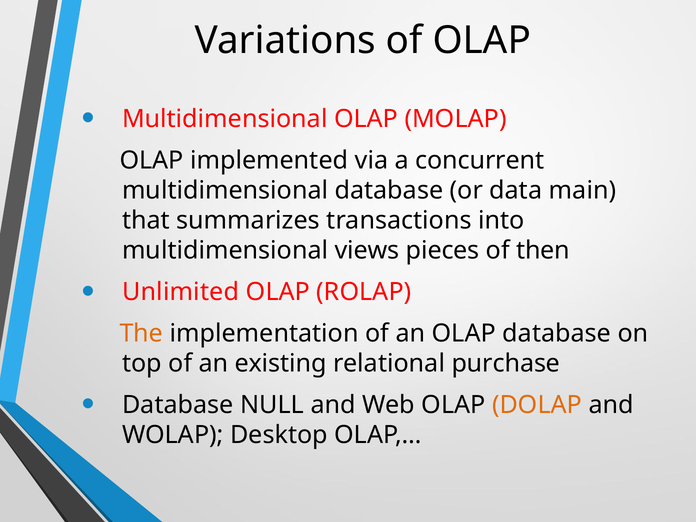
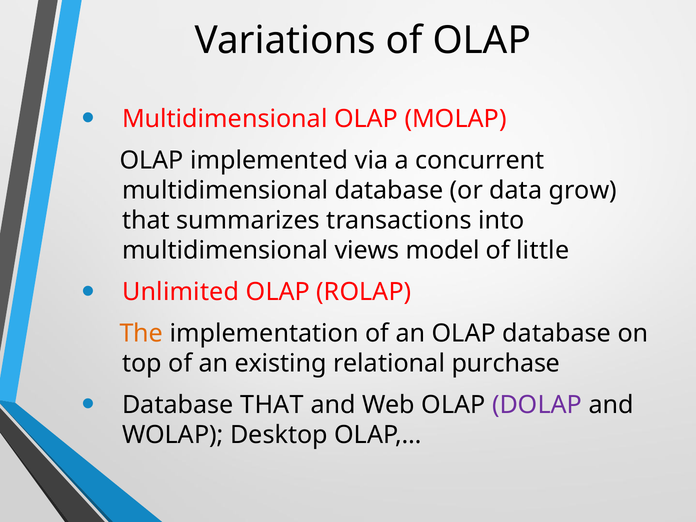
main: main -> grow
pieces: pieces -> model
then: then -> little
Database NULL: NULL -> THAT
DOLAP colour: orange -> purple
